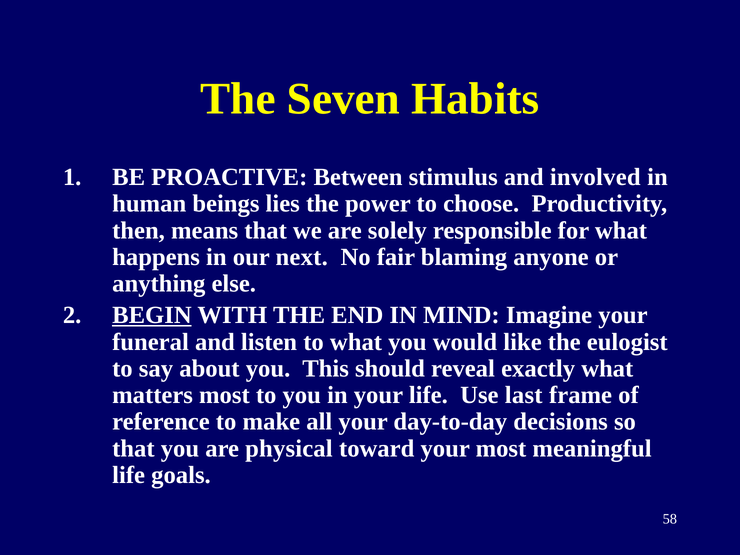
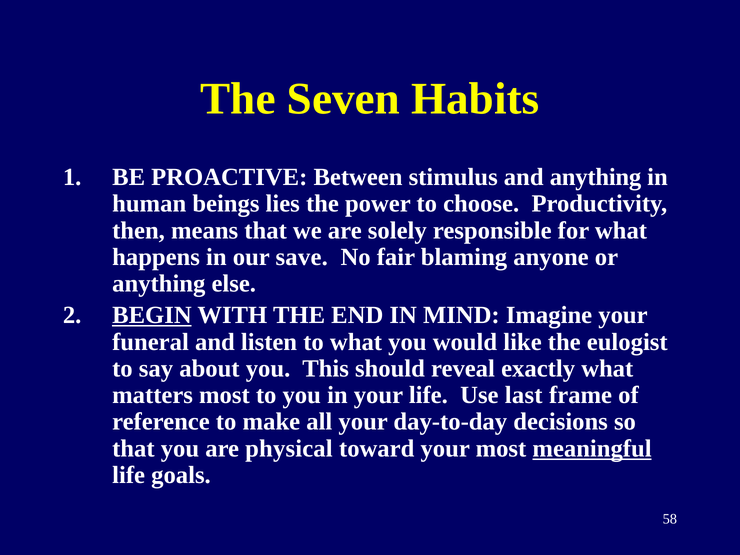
and involved: involved -> anything
next: next -> save
meaningful underline: none -> present
